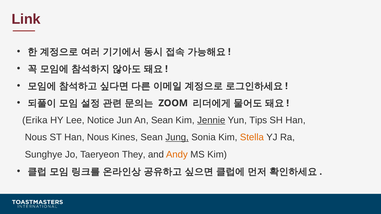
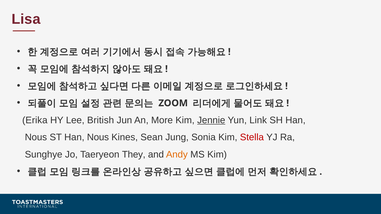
Link: Link -> Lisa
Notice: Notice -> British
An Sean: Sean -> More
Tips: Tips -> Link
Jung underline: present -> none
Stella colour: orange -> red
